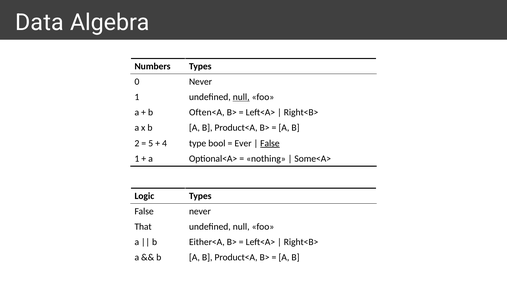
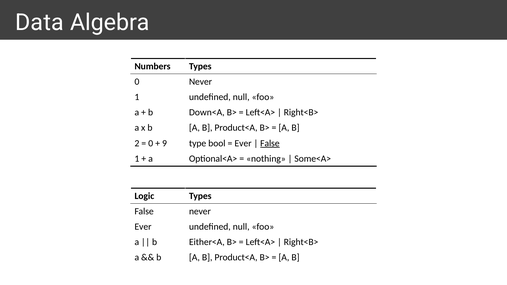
null at (241, 97) underline: present -> none
Often<A: Often<A -> Down<A
5 at (151, 143): 5 -> 0
4: 4 -> 9
That at (143, 227): That -> Ever
